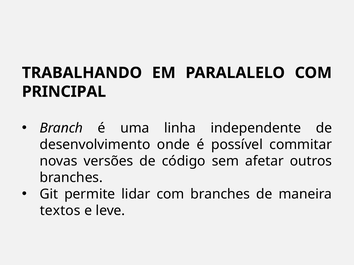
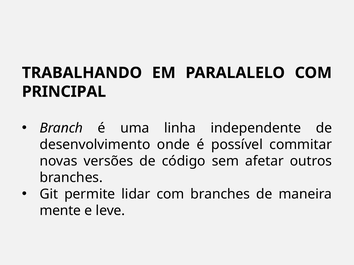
textos: textos -> mente
